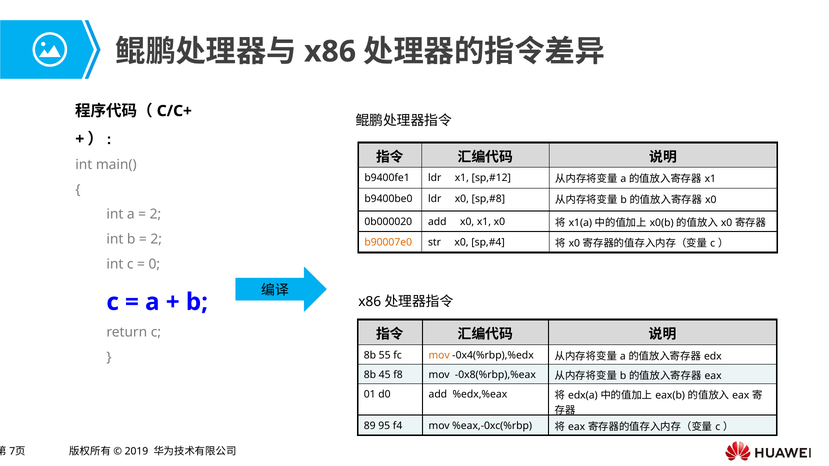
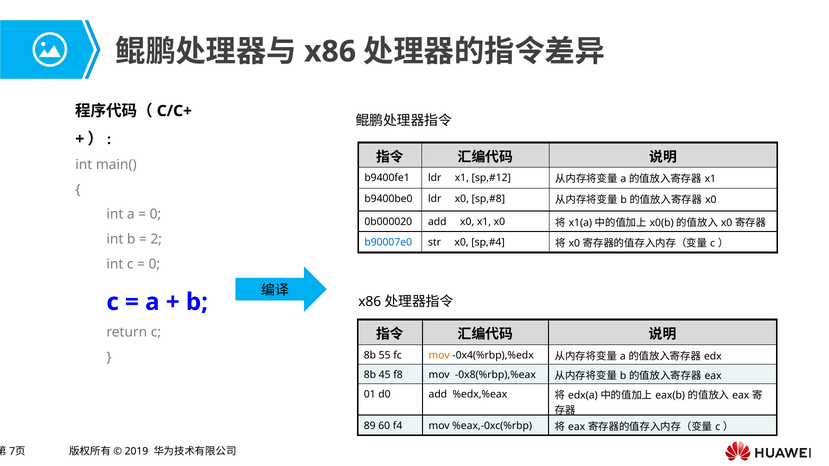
2 at (155, 214): 2 -> 0
b90007e0 colour: orange -> blue
95: 95 -> 60
